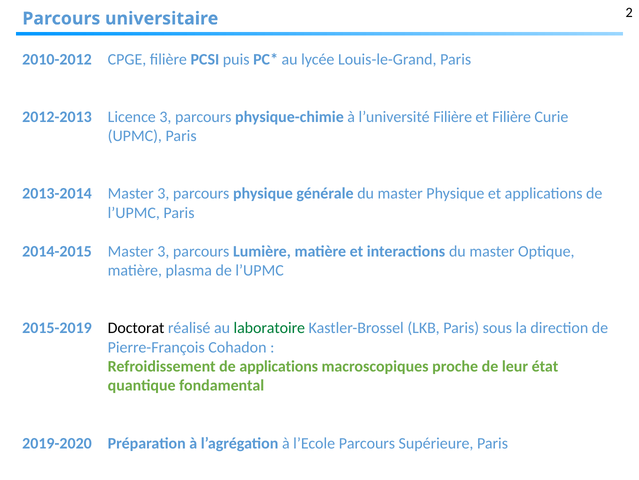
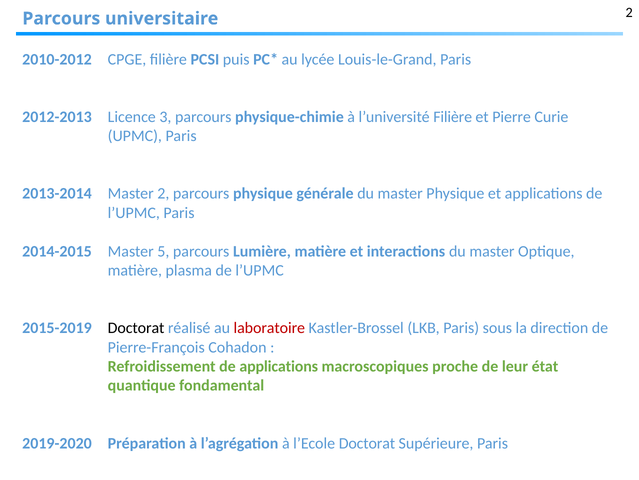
et Filière: Filière -> Pierre
3 at (163, 193): 3 -> 2
3 at (163, 251): 3 -> 5
laboratoire colour: green -> red
l’Ecole Parcours: Parcours -> Doctorat
